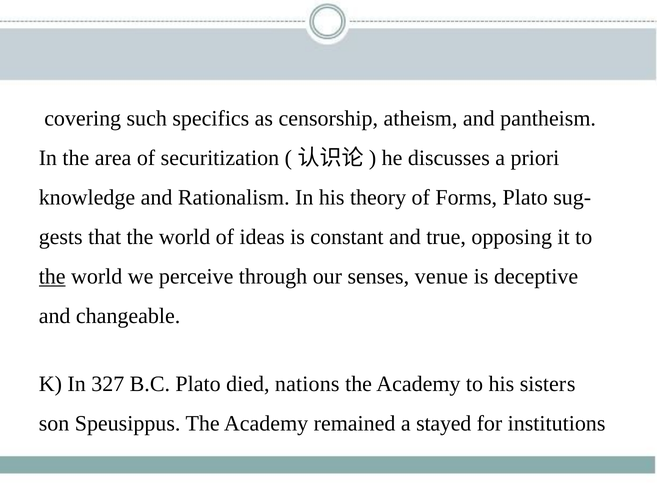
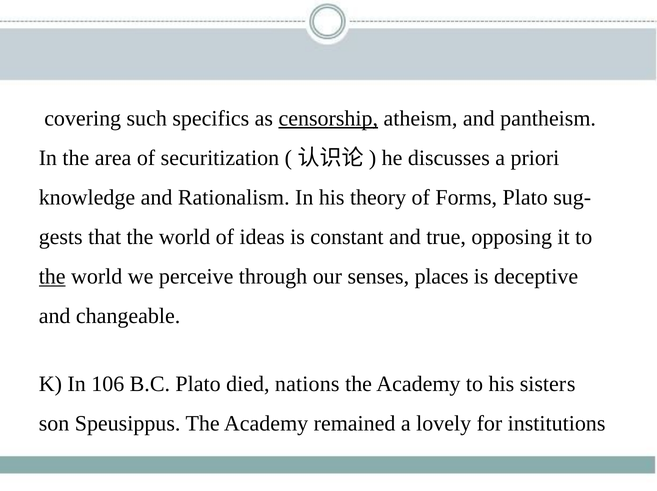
censorship underline: none -> present
venue: venue -> places
327: 327 -> 106
stayed: stayed -> lovely
